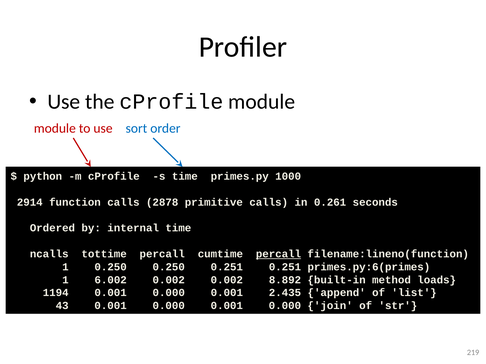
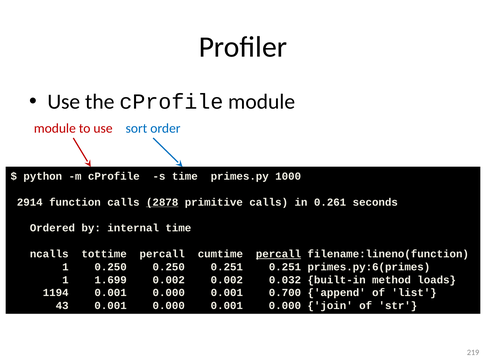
2878 underline: none -> present
6.002: 6.002 -> 1.699
8.892: 8.892 -> 0.032
2.435: 2.435 -> 0.700
